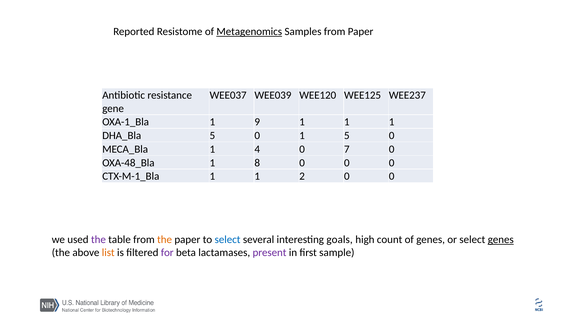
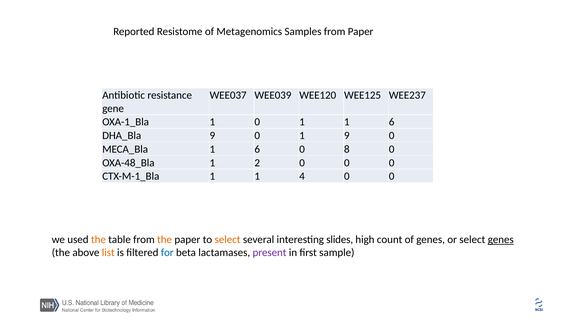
Metagenomics underline: present -> none
1 9: 9 -> 0
1 1 1: 1 -> 6
5 at (212, 136): 5 -> 9
1 5: 5 -> 9
4 at (257, 149): 4 -> 6
7: 7 -> 8
8: 8 -> 2
2: 2 -> 4
the at (98, 239) colour: purple -> orange
select at (228, 239) colour: blue -> orange
goals: goals -> slides
for colour: purple -> blue
